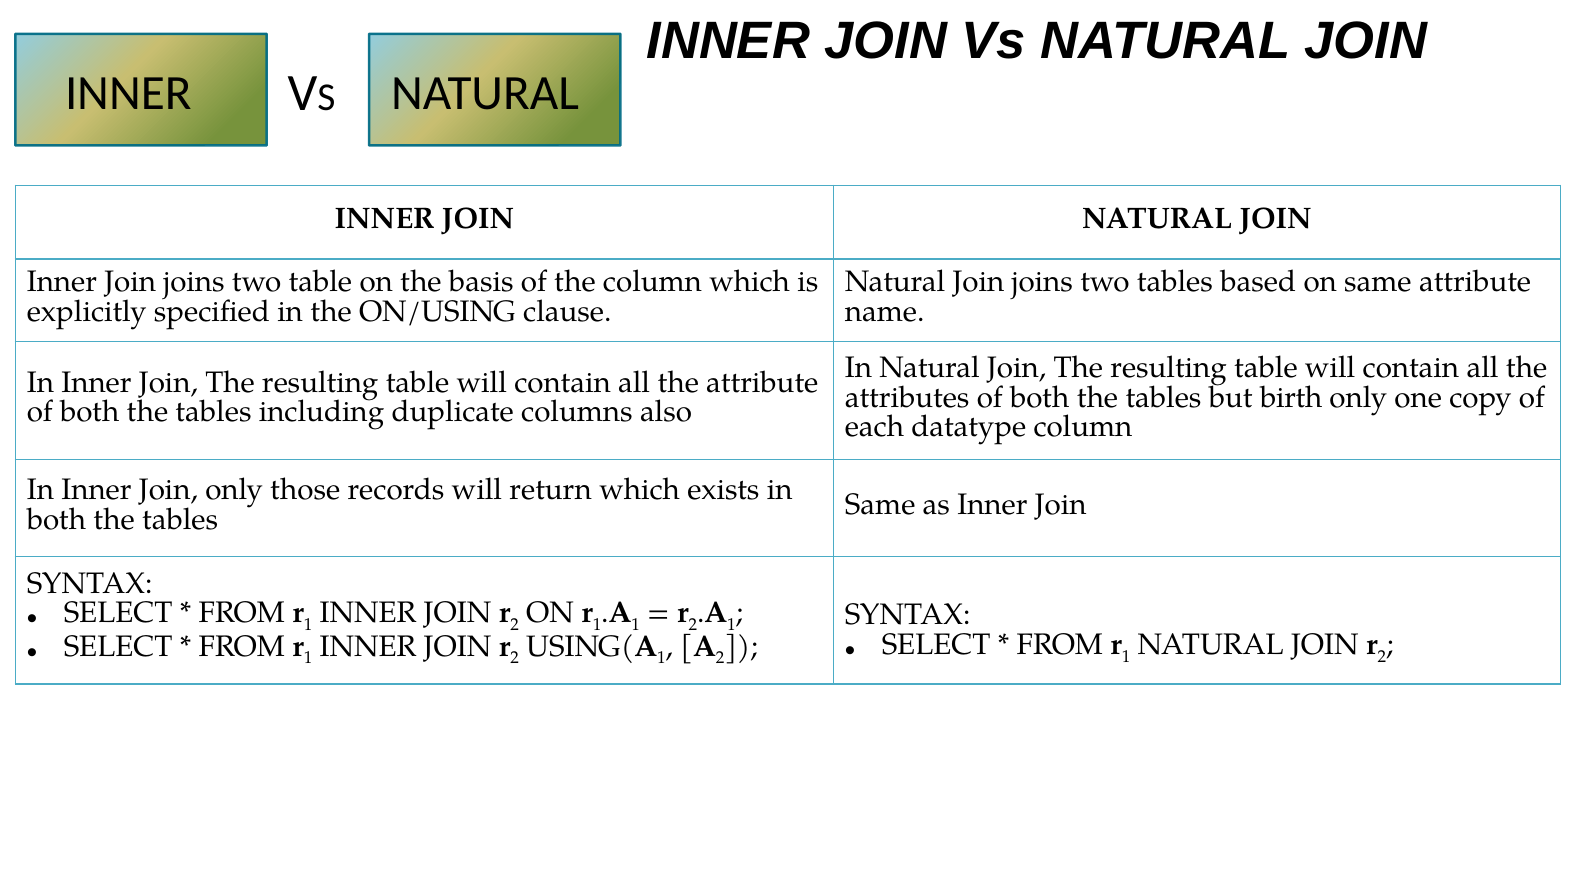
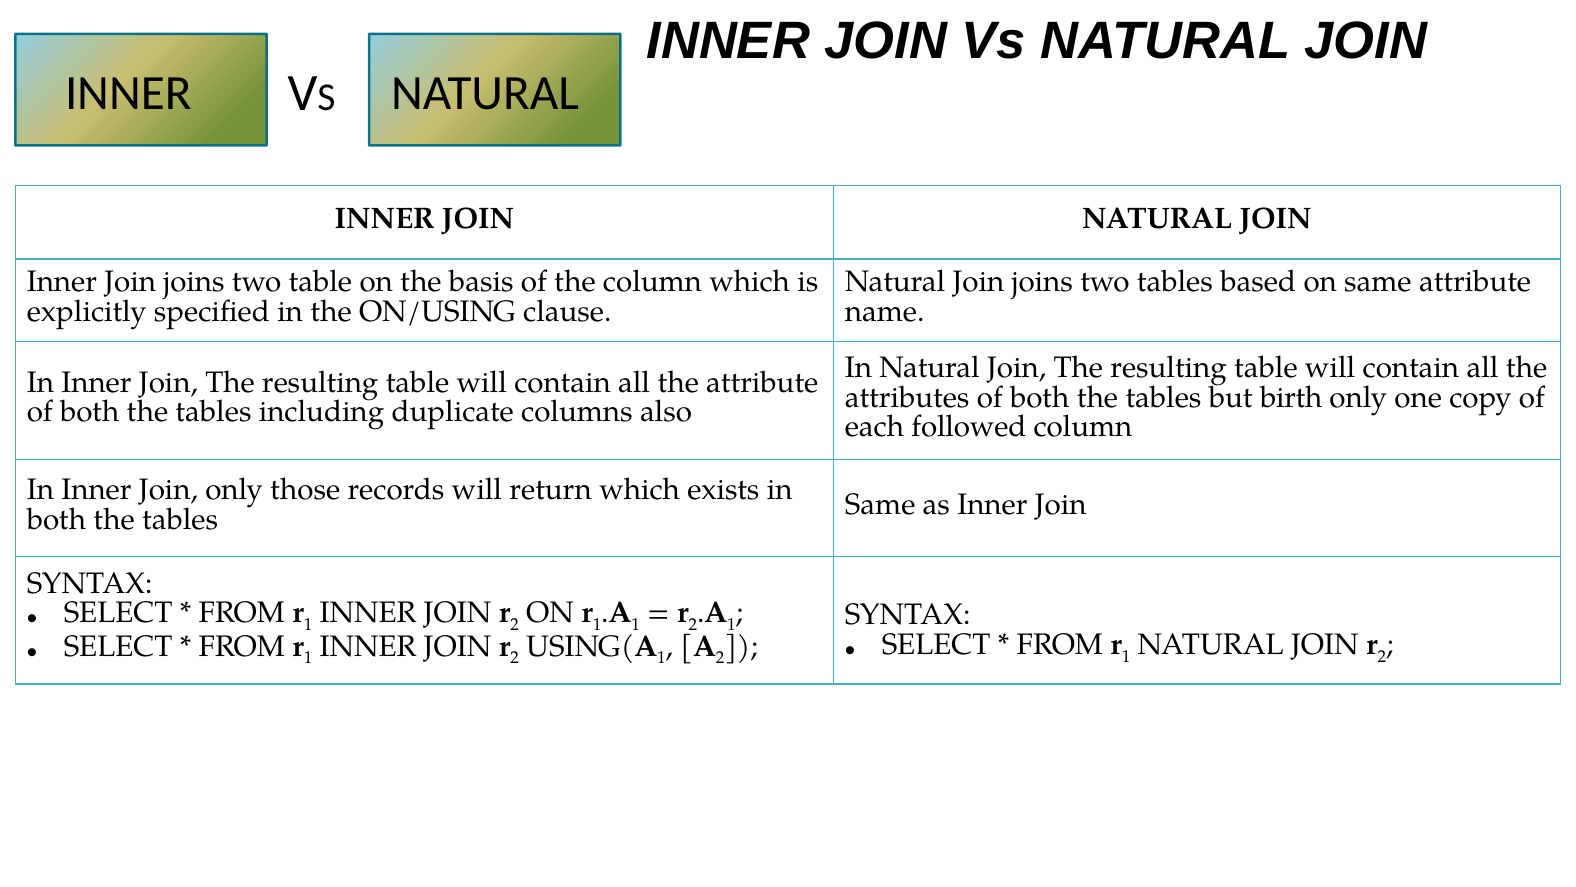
datatype: datatype -> followed
